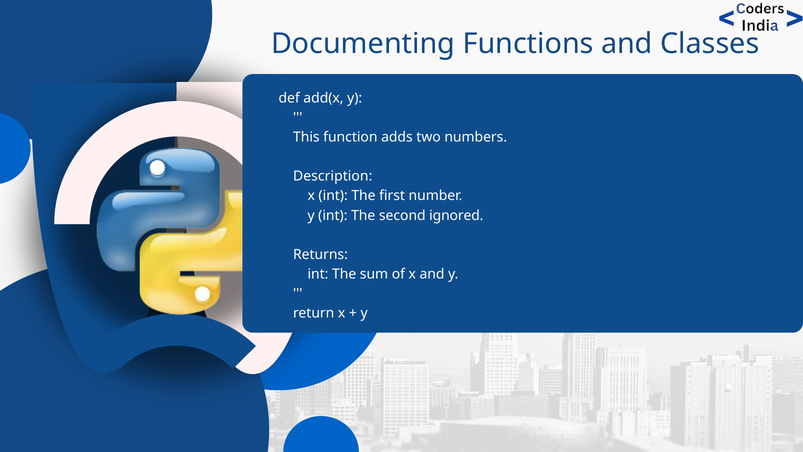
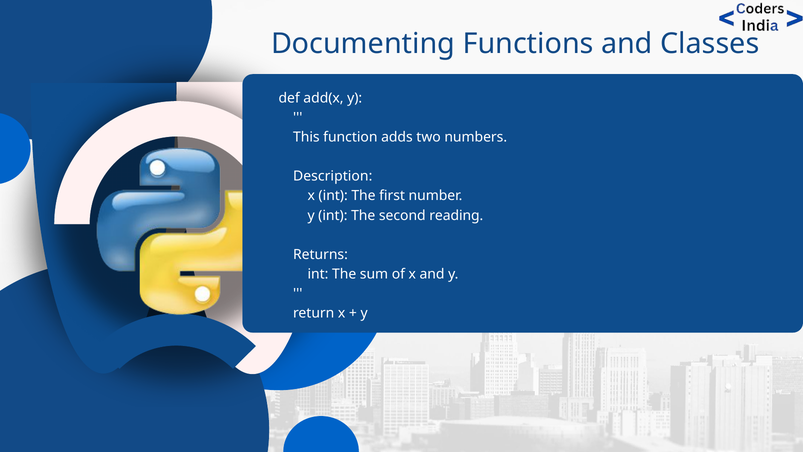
ignored: ignored -> reading
